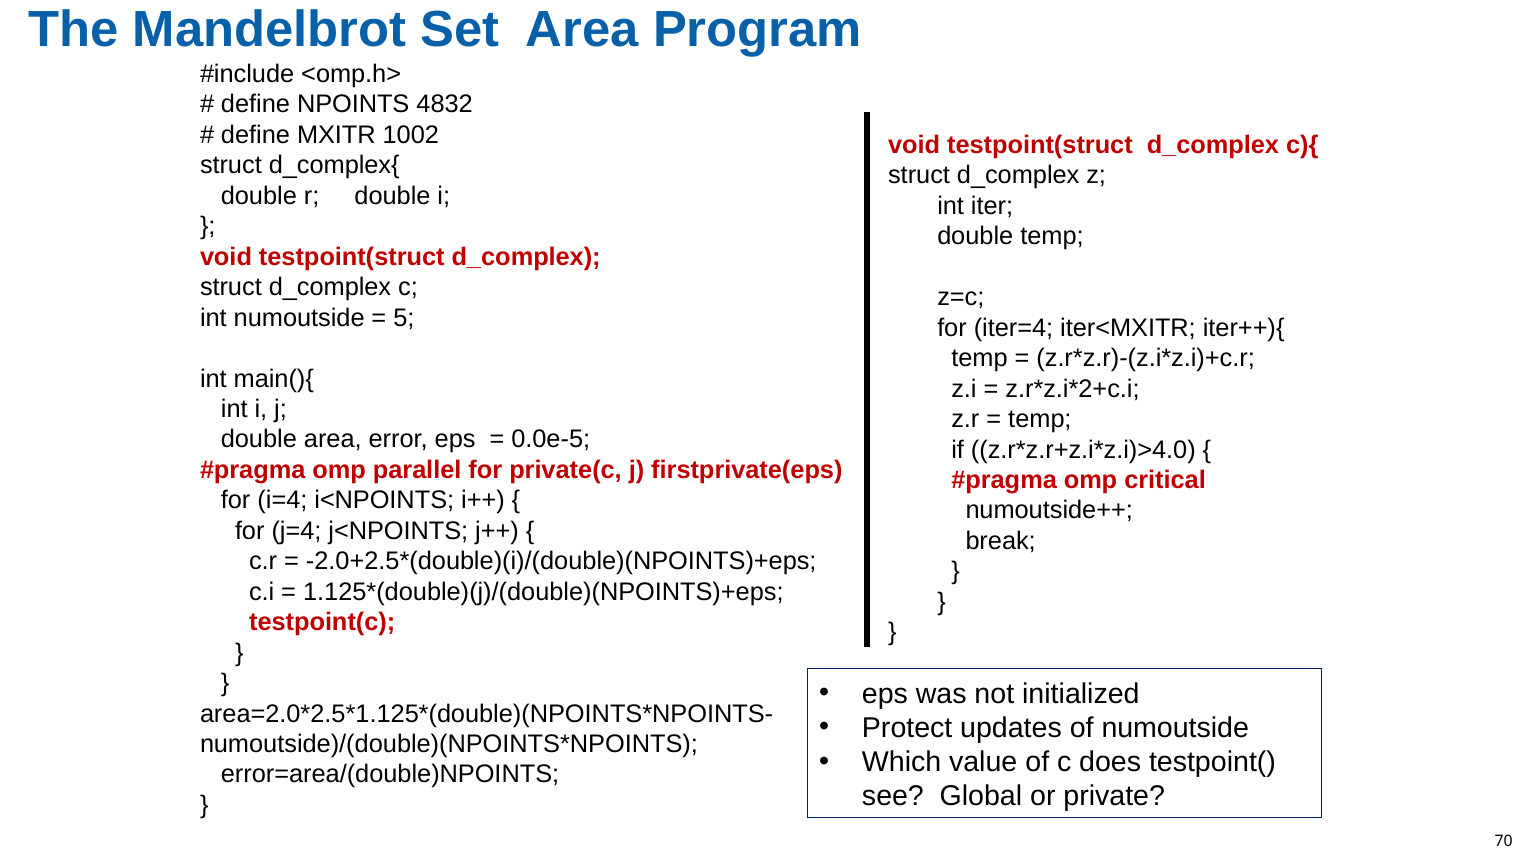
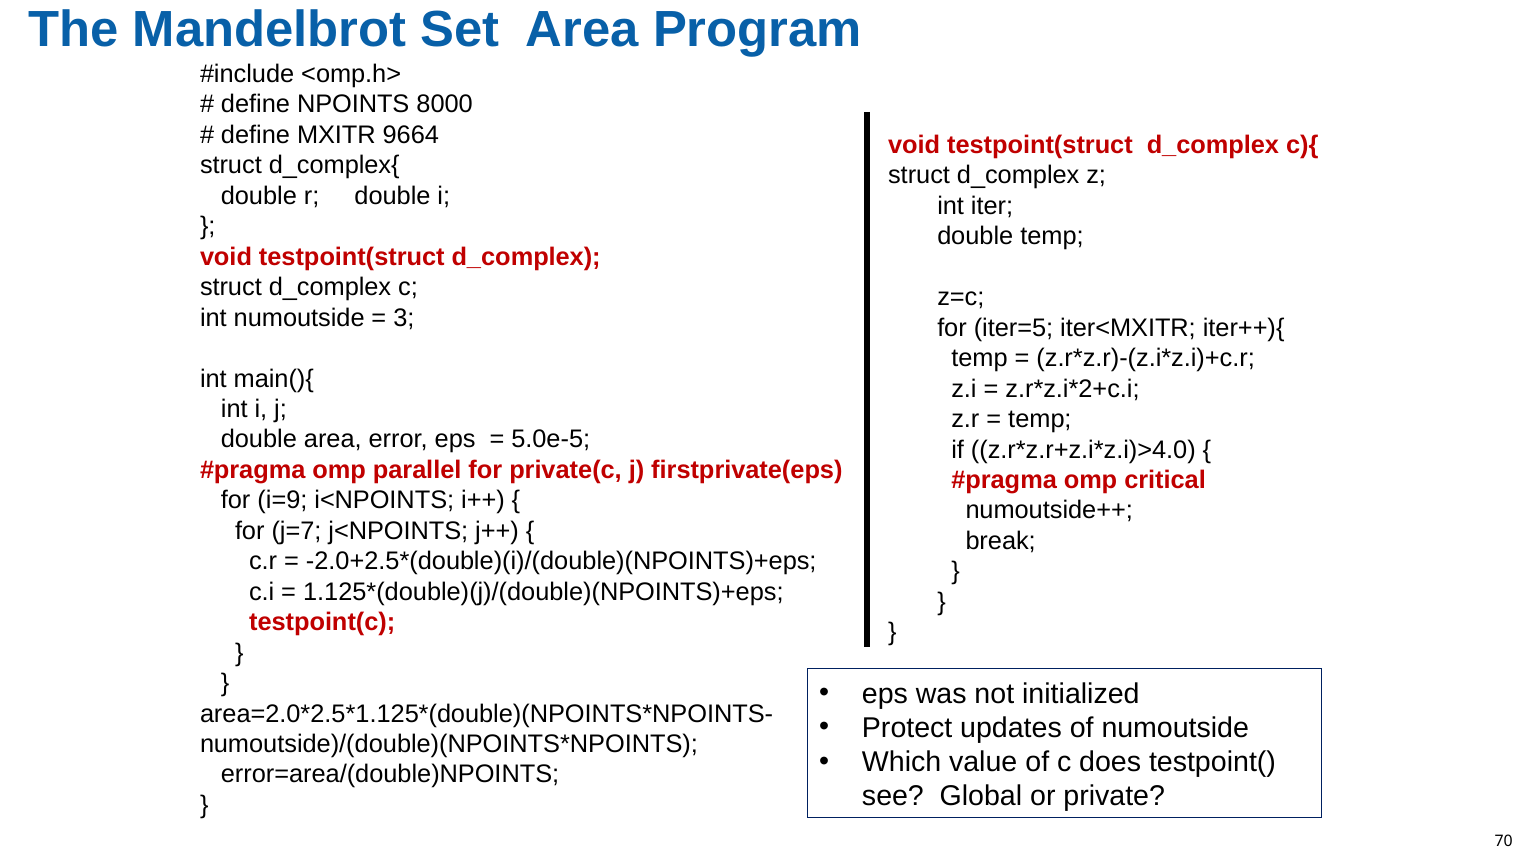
4832: 4832 -> 8000
1002: 1002 -> 9664
5: 5 -> 3
iter=4: iter=4 -> iter=5
0.0e-5: 0.0e-5 -> 5.0e-5
i=4: i=4 -> i=9
j=4: j=4 -> j=7
